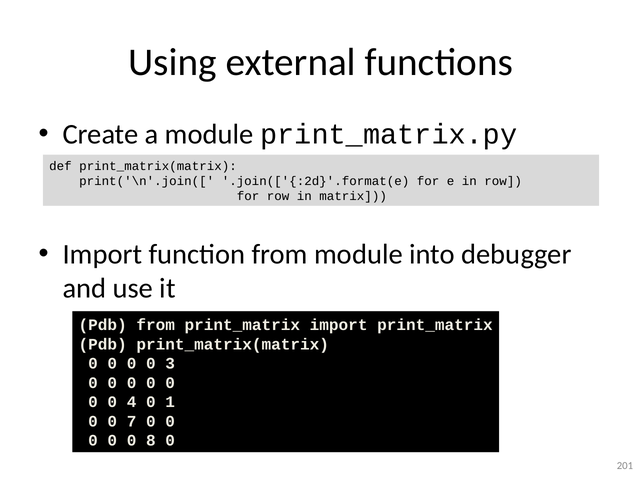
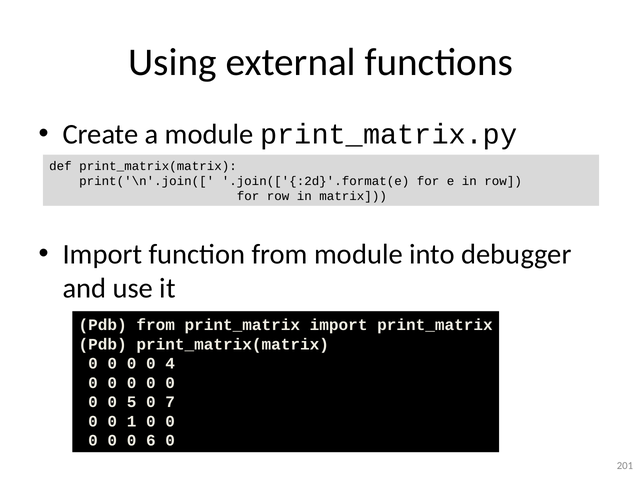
3: 3 -> 4
4: 4 -> 5
1: 1 -> 7
7: 7 -> 1
8: 8 -> 6
